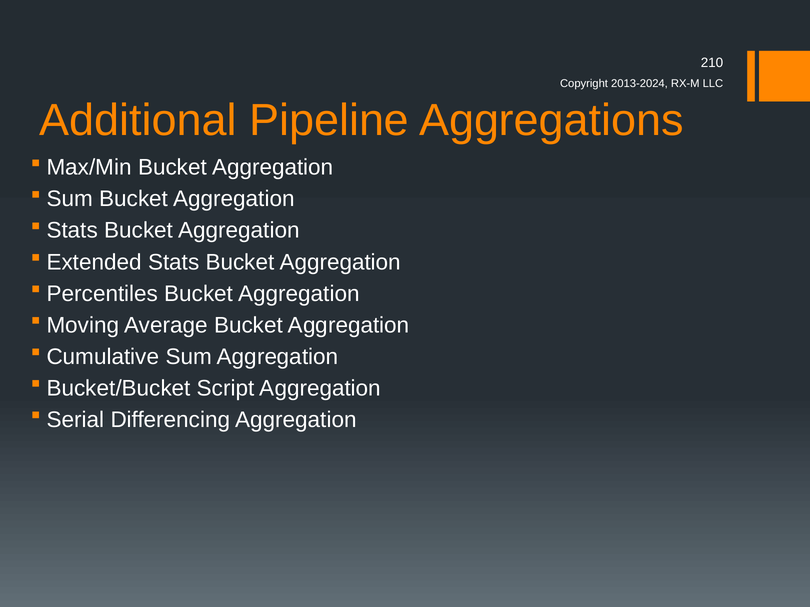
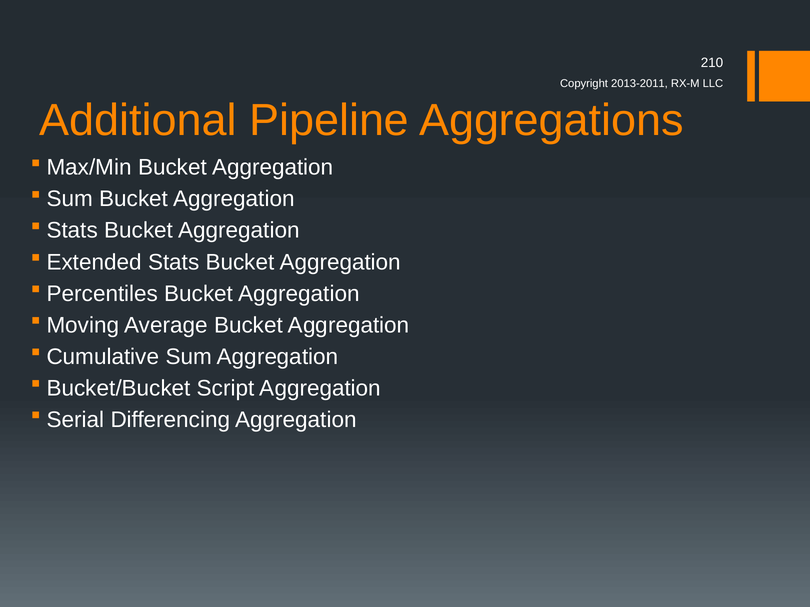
2013-2024: 2013-2024 -> 2013-2011
